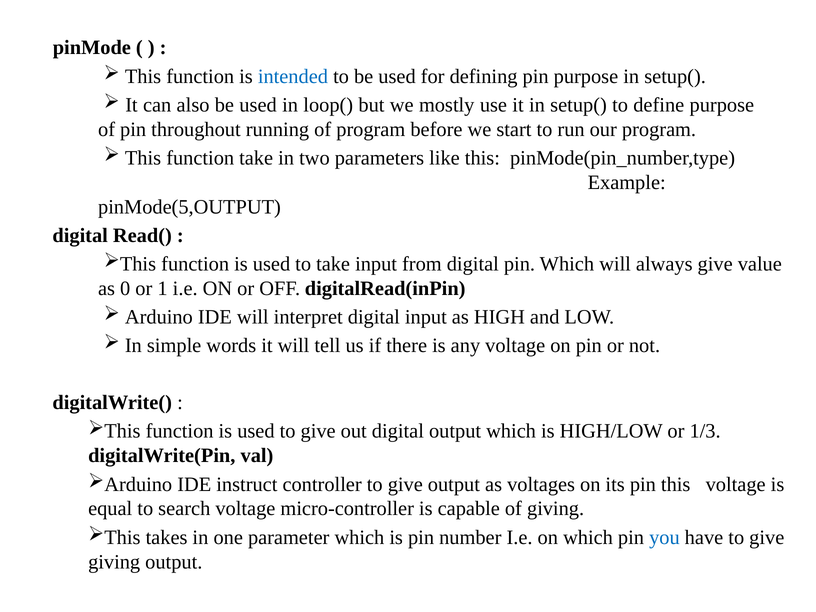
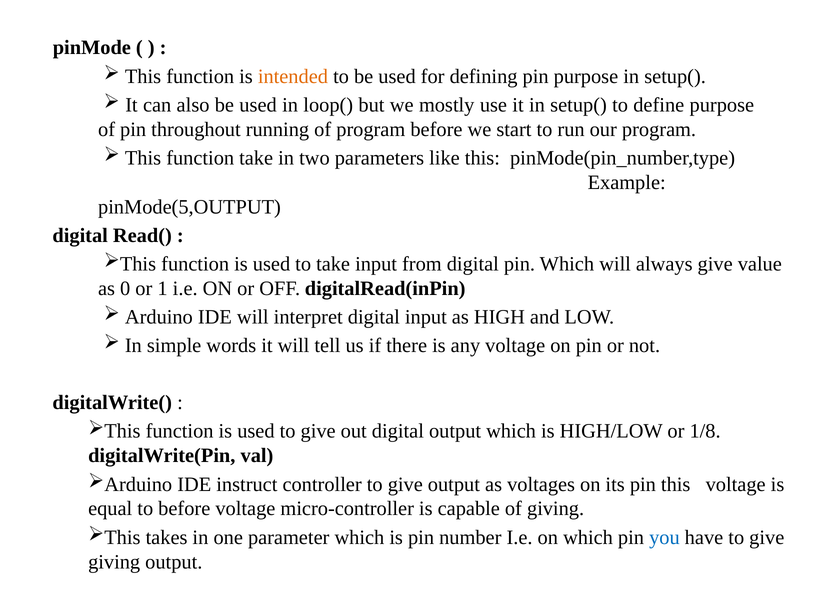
intended colour: blue -> orange
1/3: 1/3 -> 1/8
to search: search -> before
